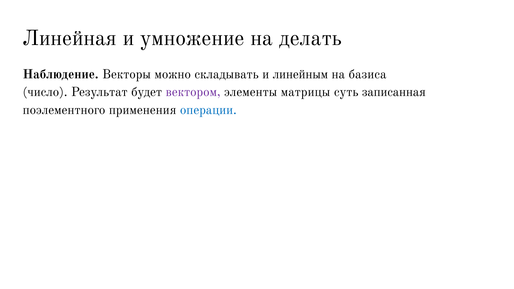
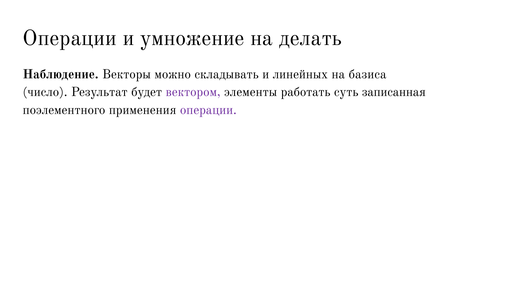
Линейная at (70, 38): Линейная -> Операции
линейным: линейным -> линейных
матрицы: матрицы -> работать
операции at (208, 110) colour: blue -> purple
